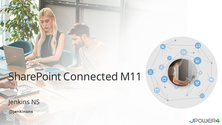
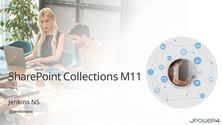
Connected: Connected -> Collections
